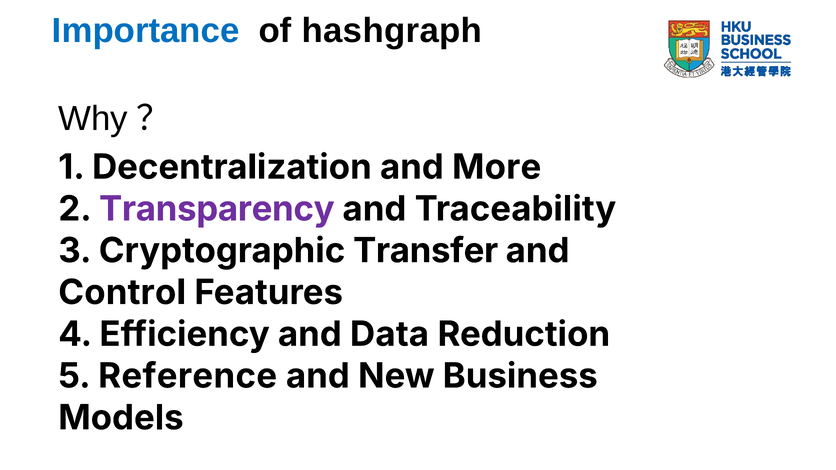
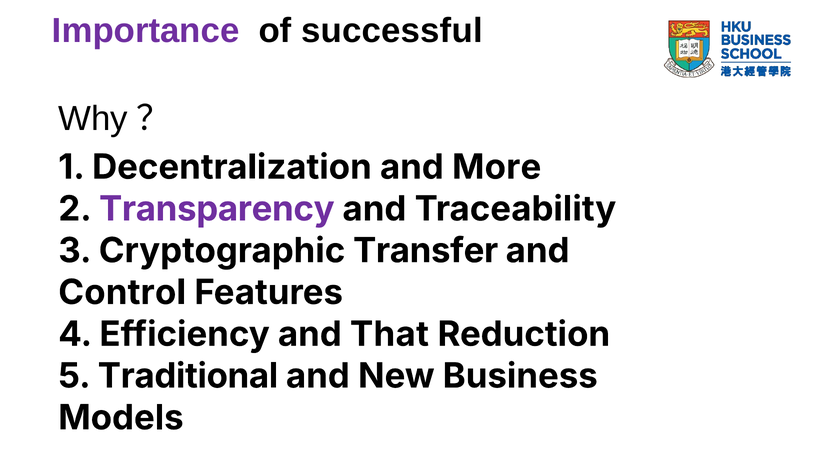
Importance colour: blue -> purple
hashgraph: hashgraph -> successful
Data: Data -> That
Reference: Reference -> Traditional
